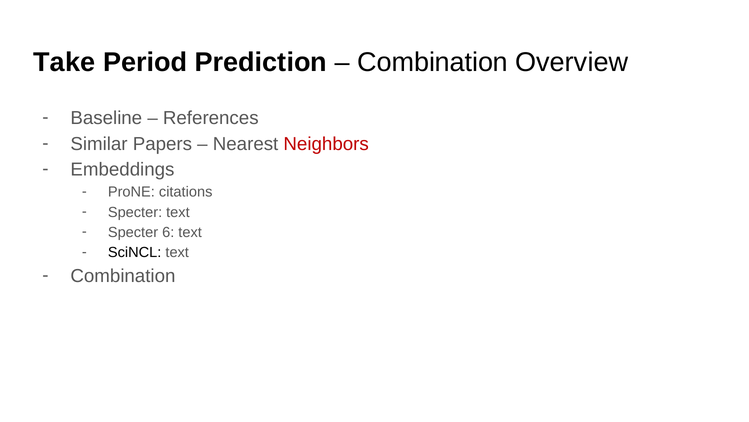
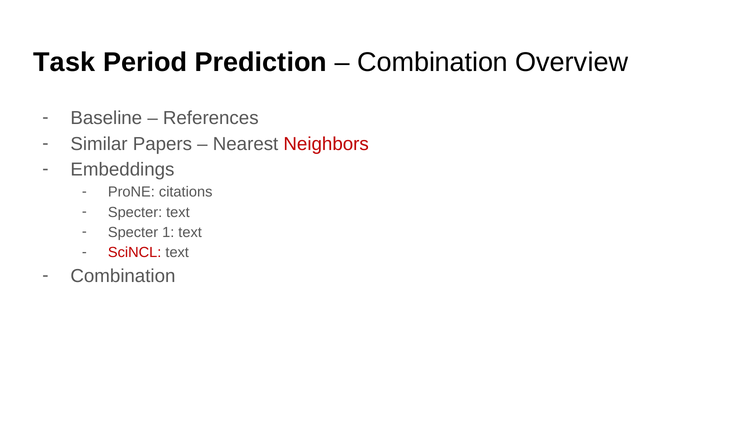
Take: Take -> Task
6: 6 -> 1
SciNCL colour: black -> red
